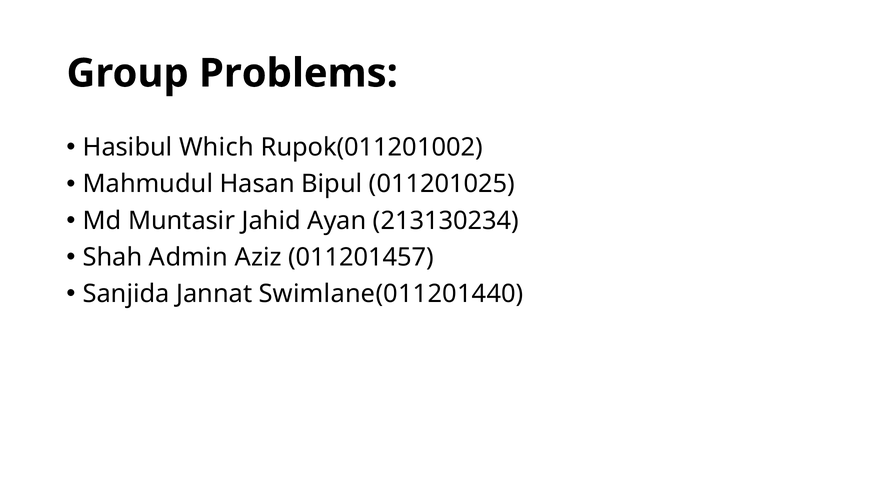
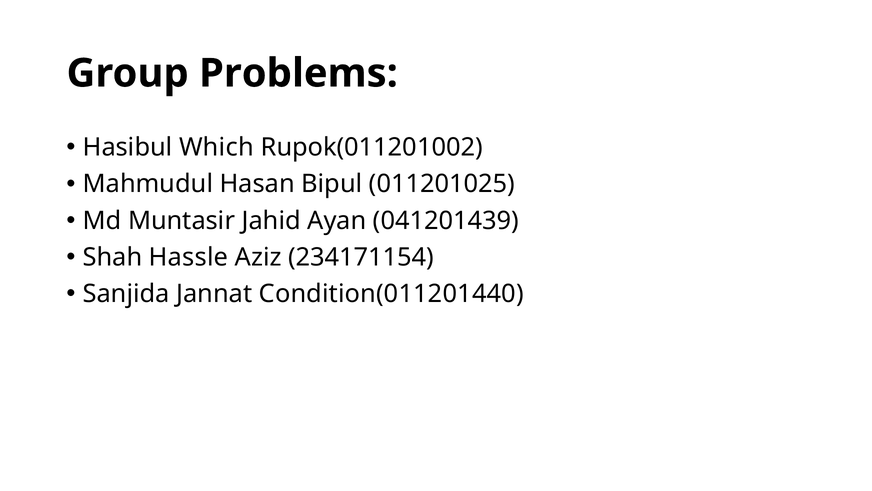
213130234: 213130234 -> 041201439
Admin: Admin -> Hassle
011201457: 011201457 -> 234171154
Swimlane(011201440: Swimlane(011201440 -> Condition(011201440
